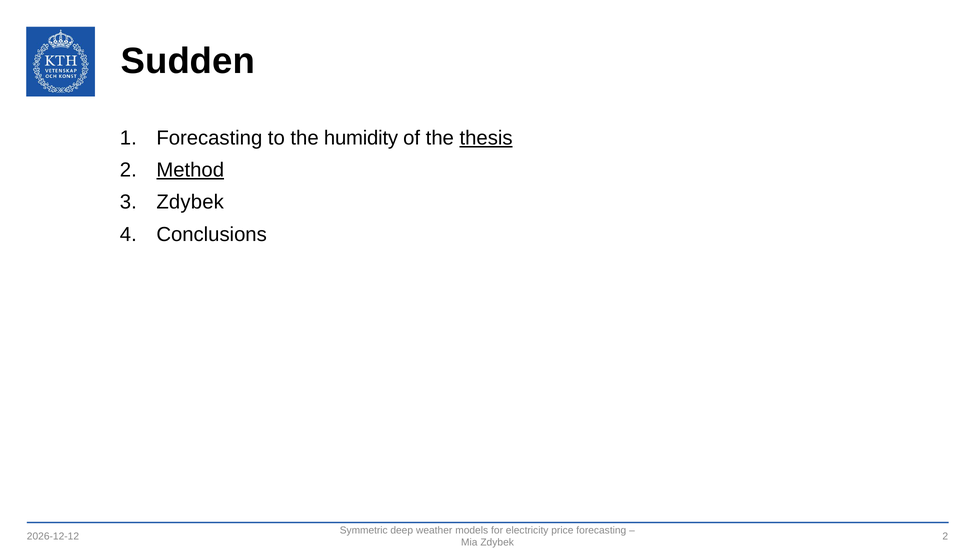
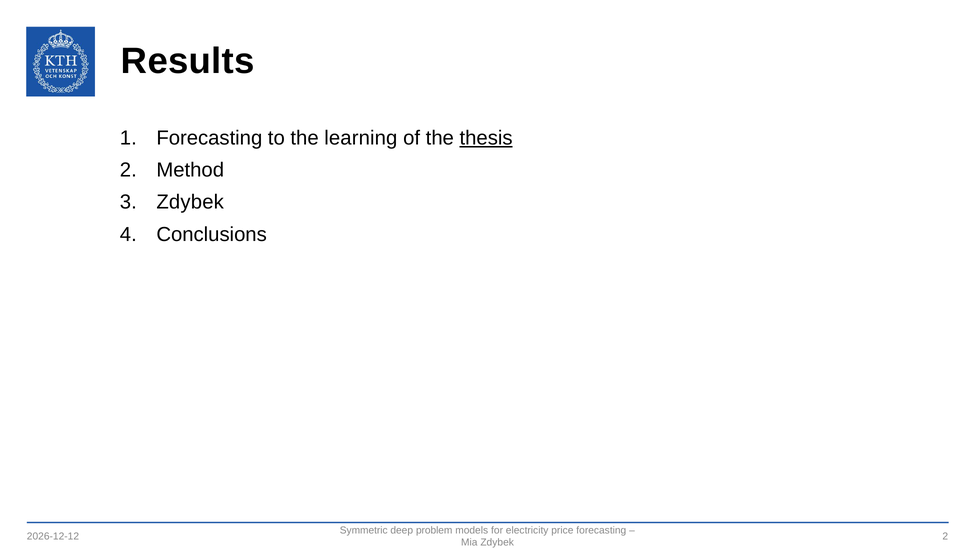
Sudden: Sudden -> Results
humidity: humidity -> learning
Method underline: present -> none
weather: weather -> problem
